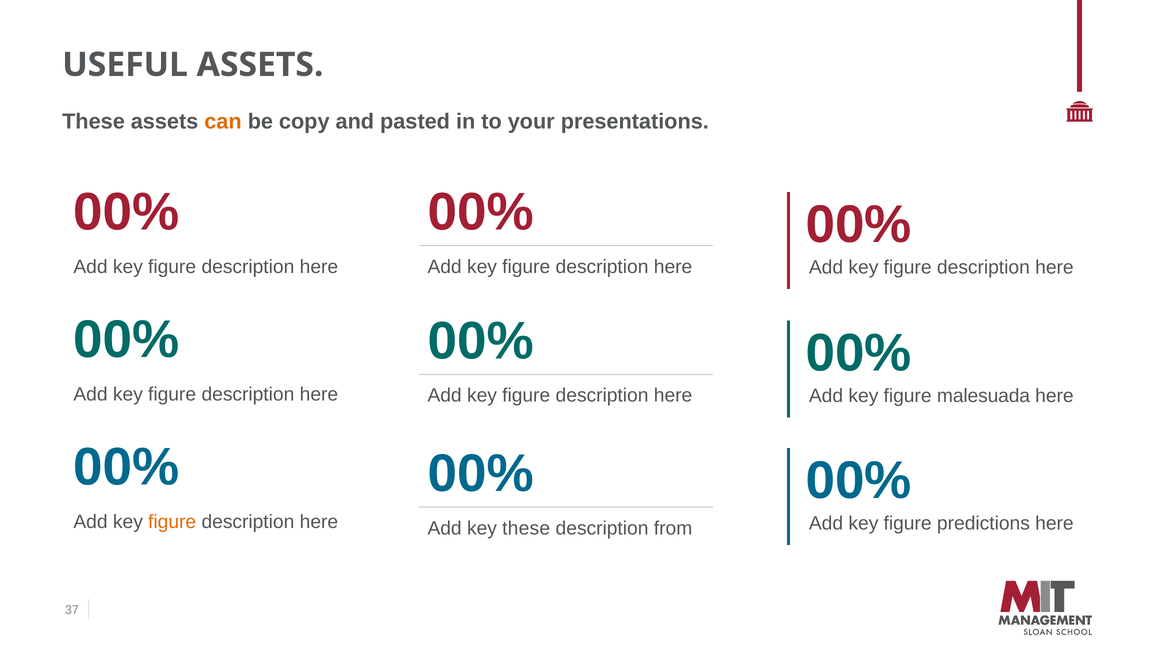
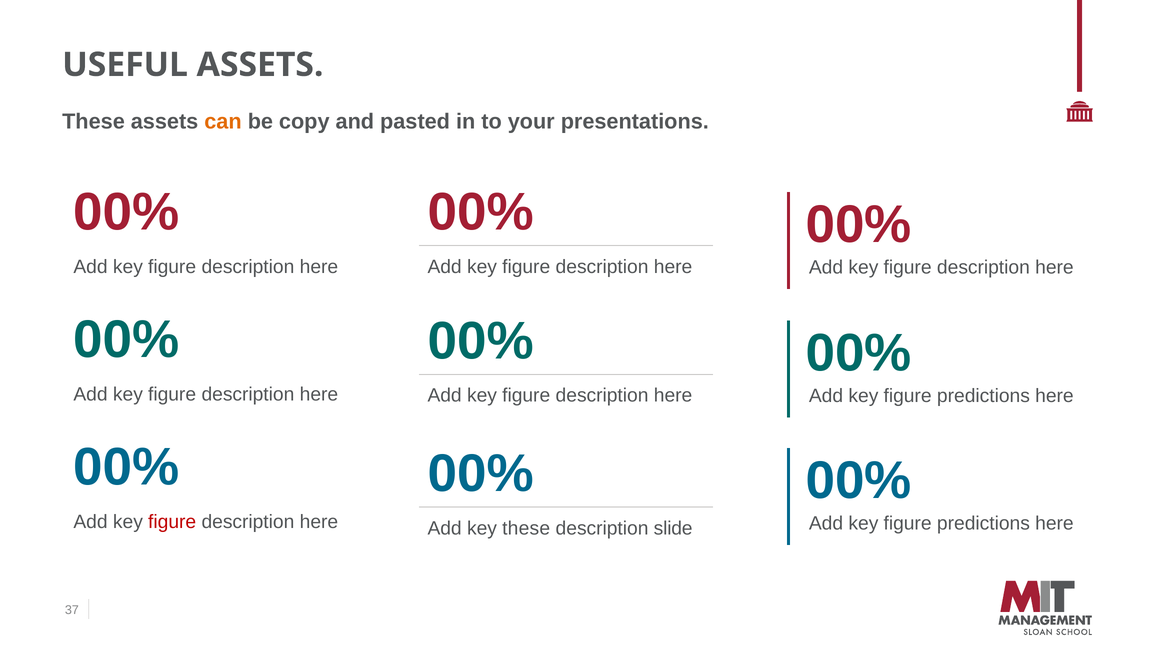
malesuada at (984, 396): malesuada -> predictions
figure at (172, 522) colour: orange -> red
from: from -> slide
